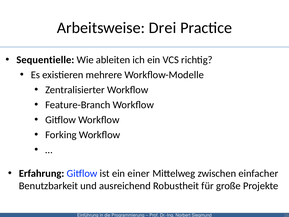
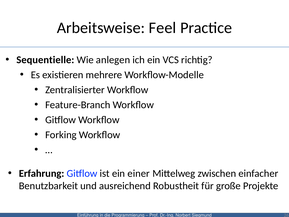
Drei: Drei -> Feel
ableiten: ableiten -> anlegen
